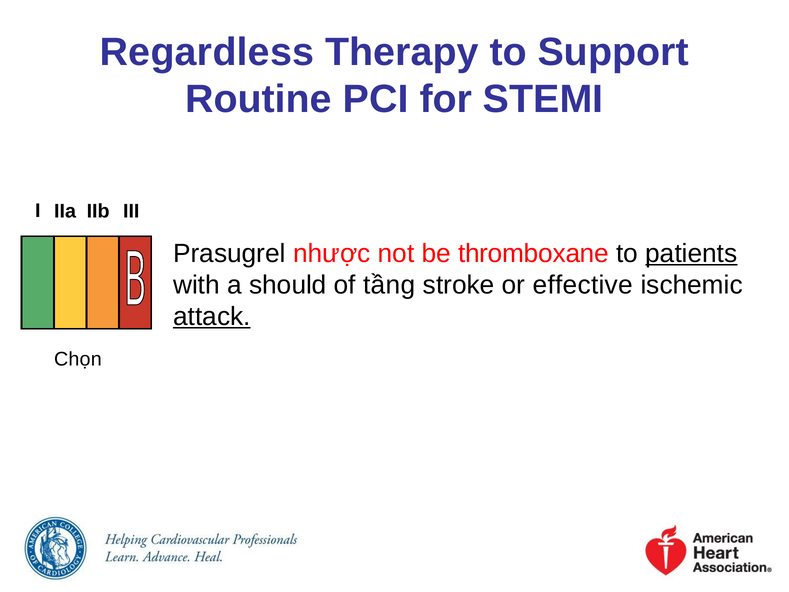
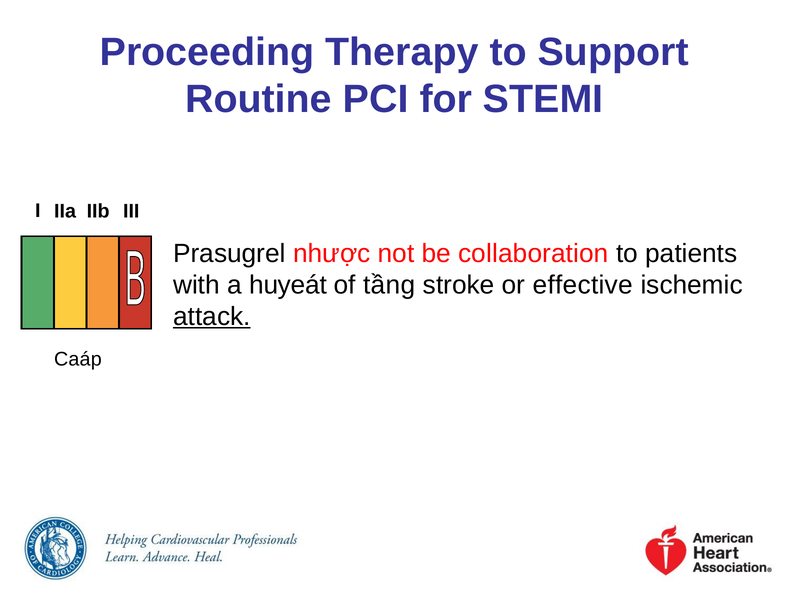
Regardless: Regardless -> Proceeding
thromboxane: thromboxane -> collaboration
patients underline: present -> none
should: should -> huyeát
Chọn: Chọn -> Caáp
